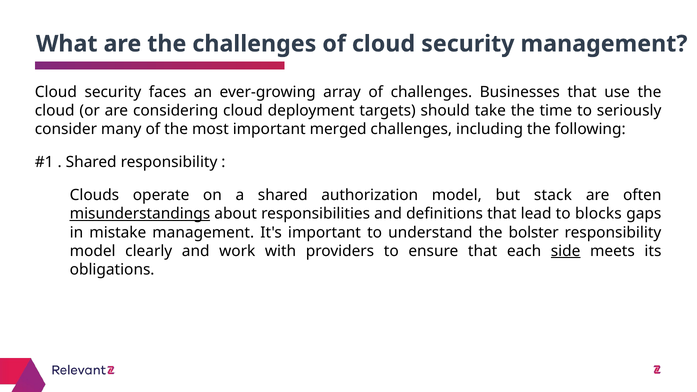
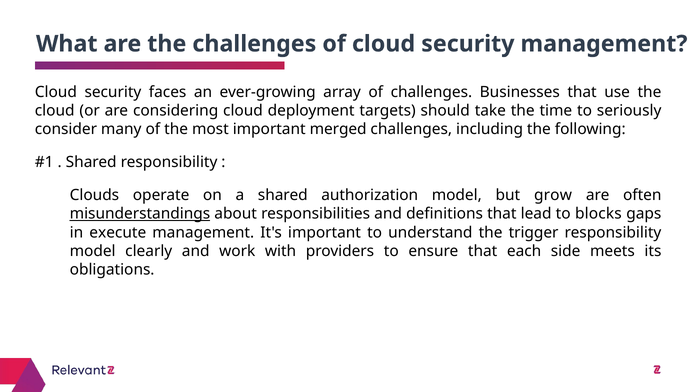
stack: stack -> grow
mistake: mistake -> execute
bolster: bolster -> trigger
side underline: present -> none
